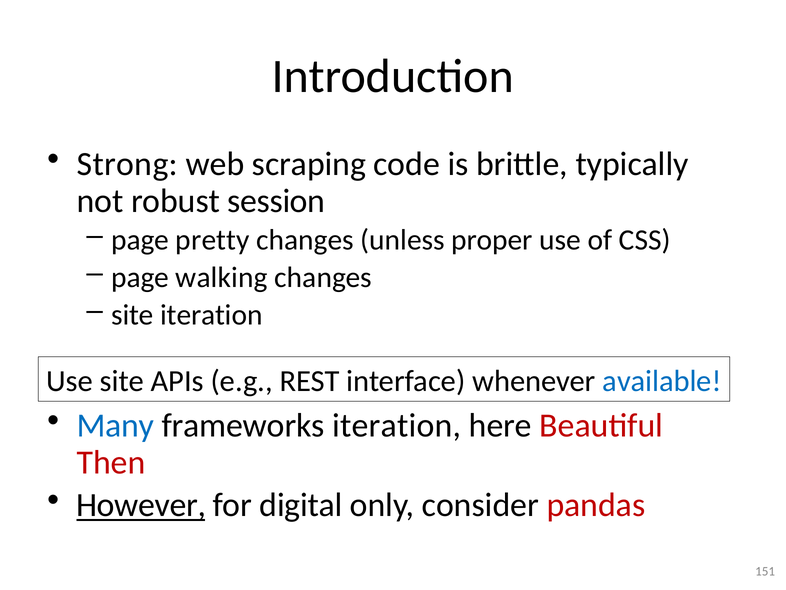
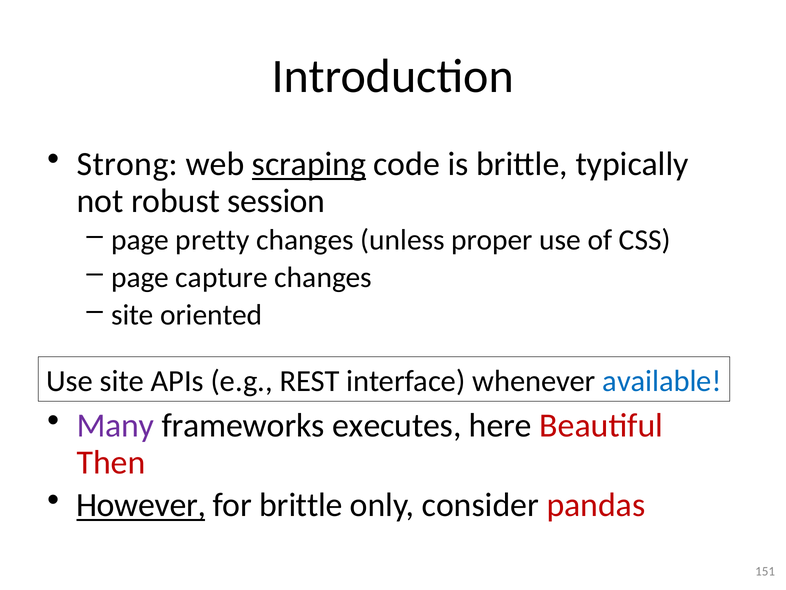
scraping underline: none -> present
walking: walking -> capture
site iteration: iteration -> oriented
Many colour: blue -> purple
frameworks iteration: iteration -> executes
for digital: digital -> brittle
